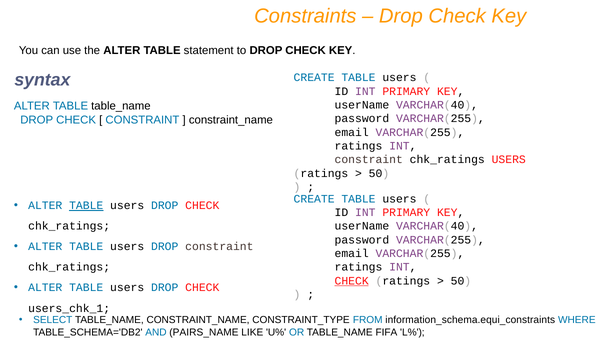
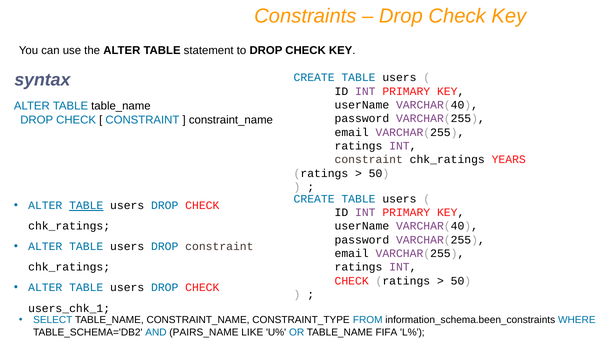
chk_ratings USERS: USERS -> YEARS
CHECK at (352, 280) underline: present -> none
information_schema.equi_constraints: information_schema.equi_constraints -> information_schema.been_constraints
